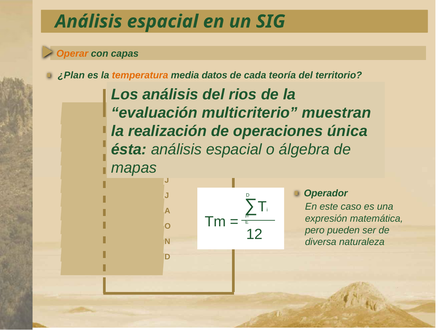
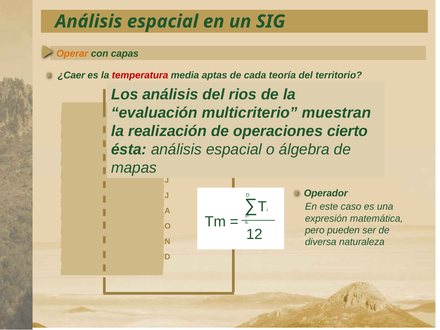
¿Plan: ¿Plan -> ¿Caer
temperatura colour: orange -> red
datos: datos -> aptas
única: única -> cierto
